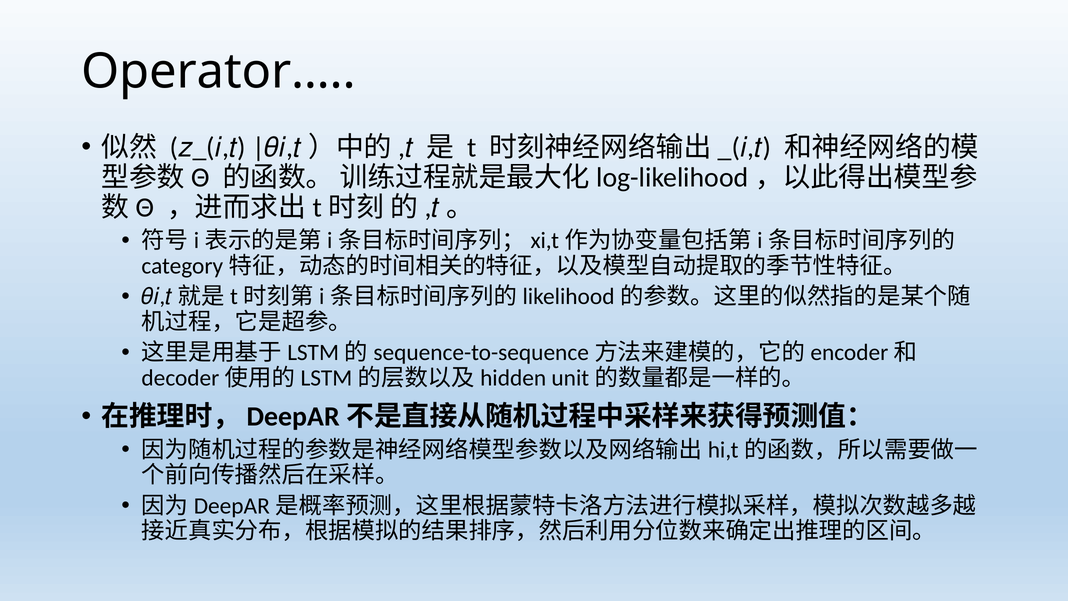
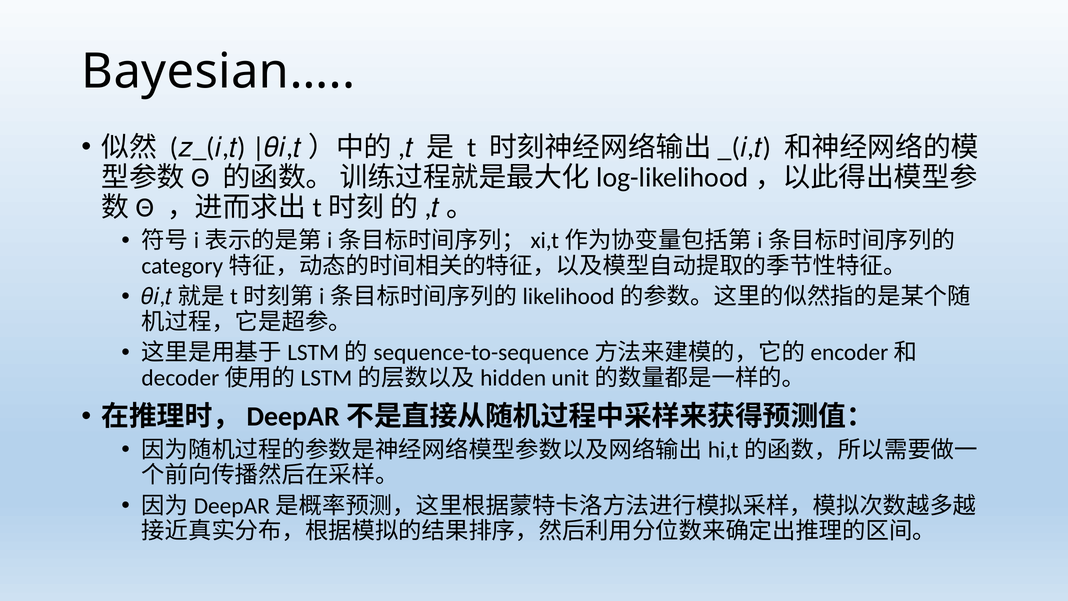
Operator…: Operator… -> Bayesian…
